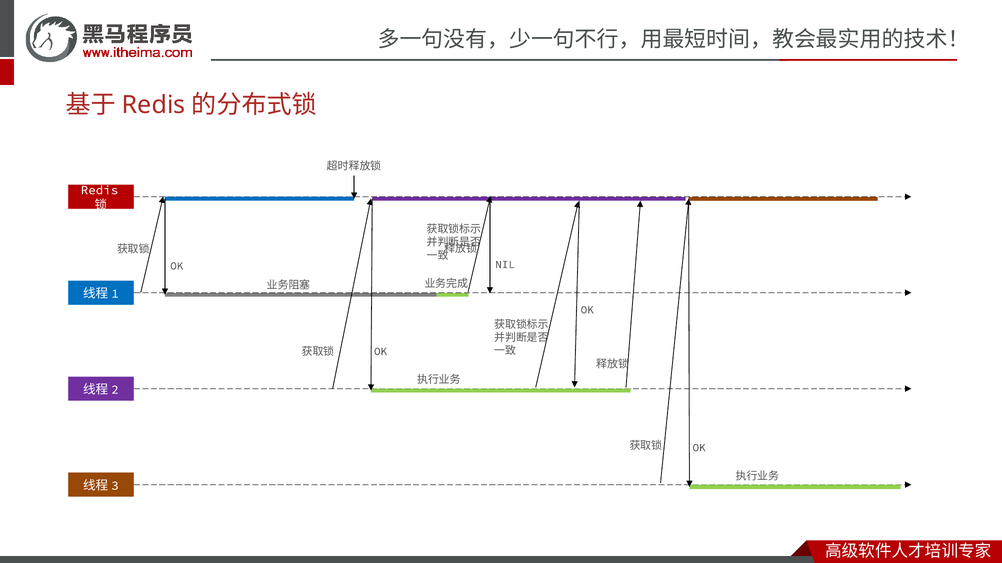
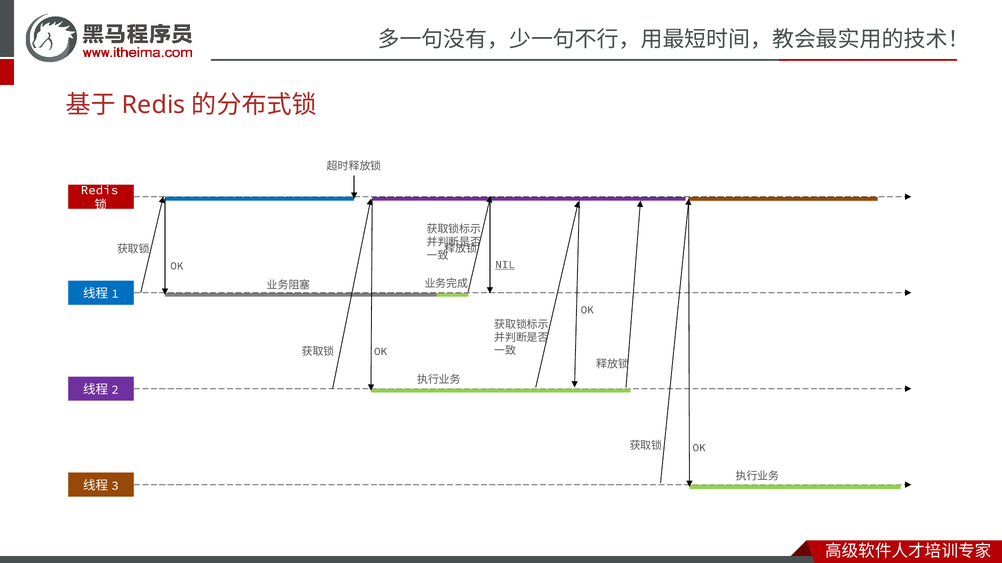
NIL underline: none -> present
